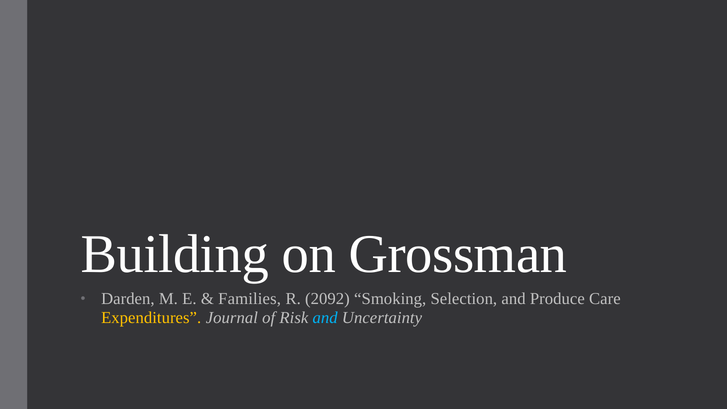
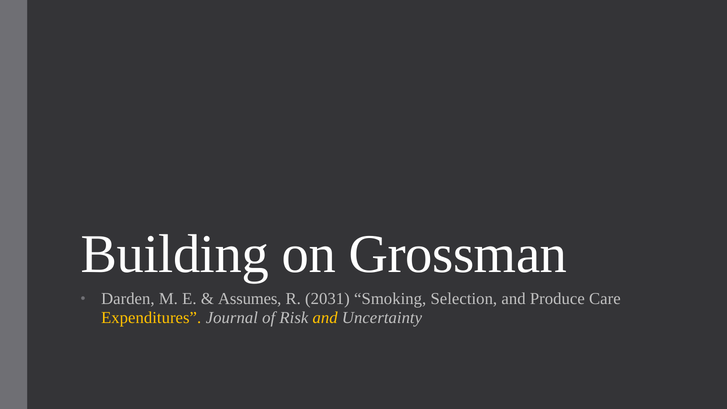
Families: Families -> Assumes
2092: 2092 -> 2031
and at (325, 318) colour: light blue -> yellow
